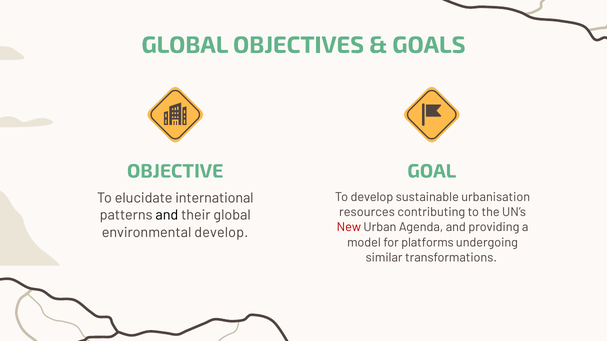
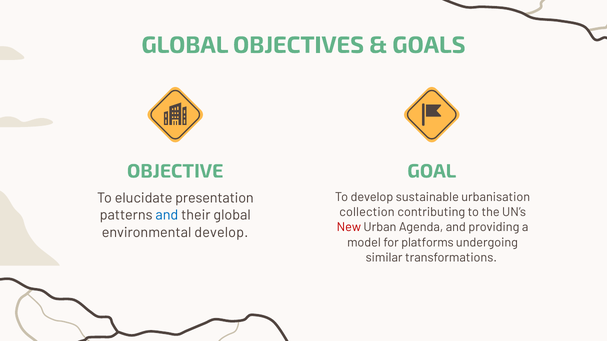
international: international -> presentation
resources: resources -> collection
and at (167, 216) colour: black -> blue
